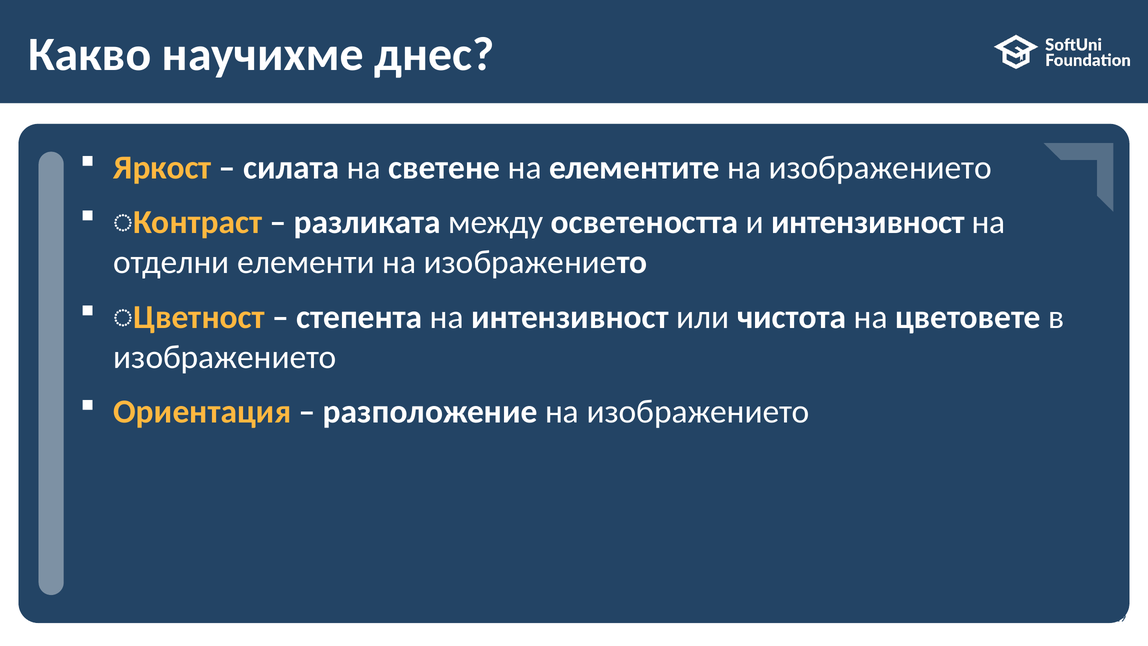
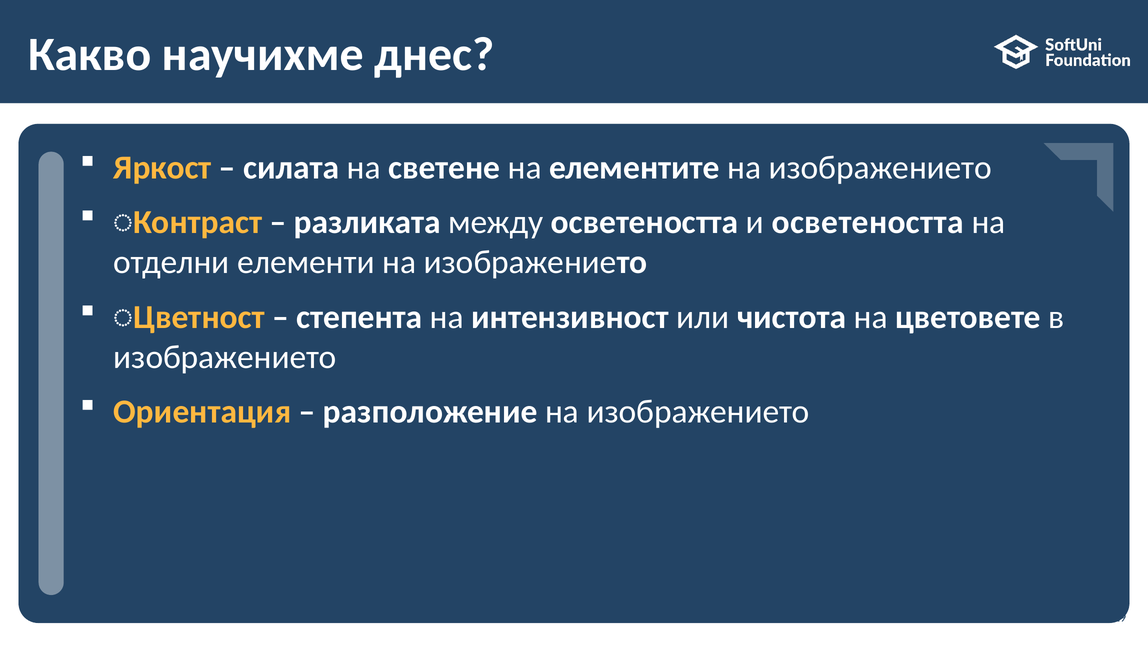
и интензивност: интензивност -> осветеността
